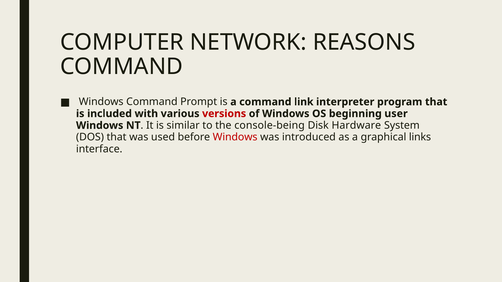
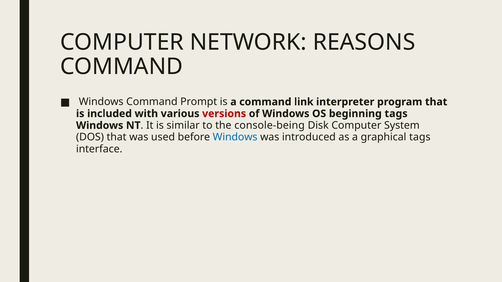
beginning user: user -> tags
Disk Hardware: Hardware -> Computer
Windows at (235, 137) colour: red -> blue
graphical links: links -> tags
